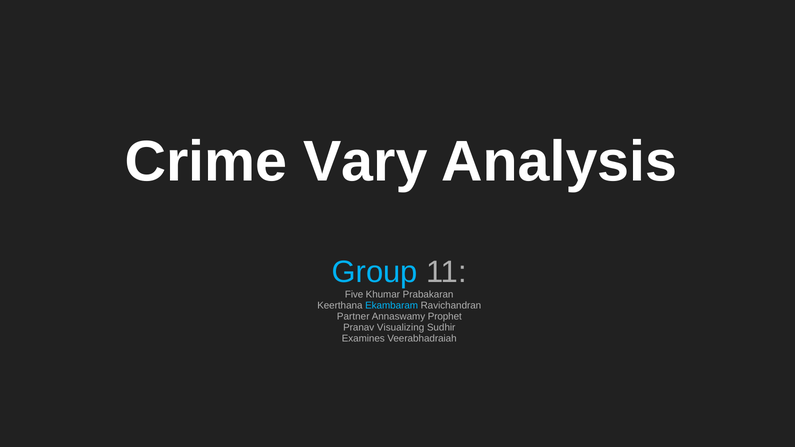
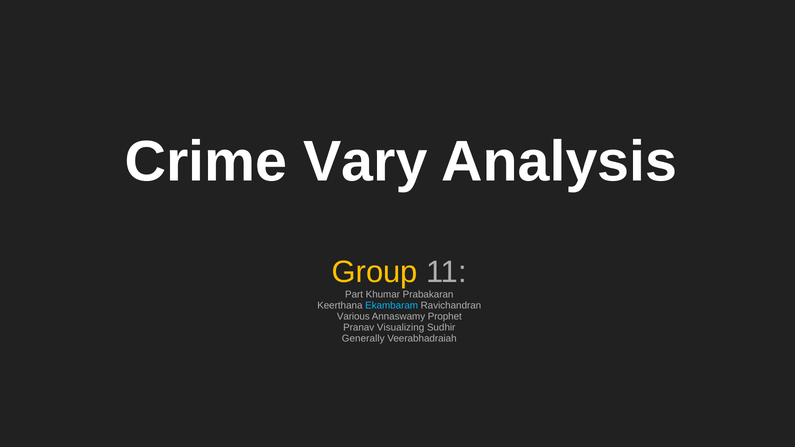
Group colour: light blue -> yellow
Five: Five -> Part
Partner: Partner -> Various
Examines: Examines -> Generally
